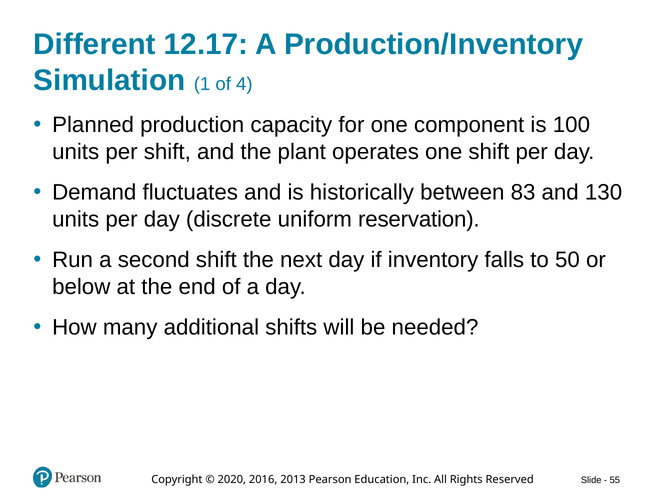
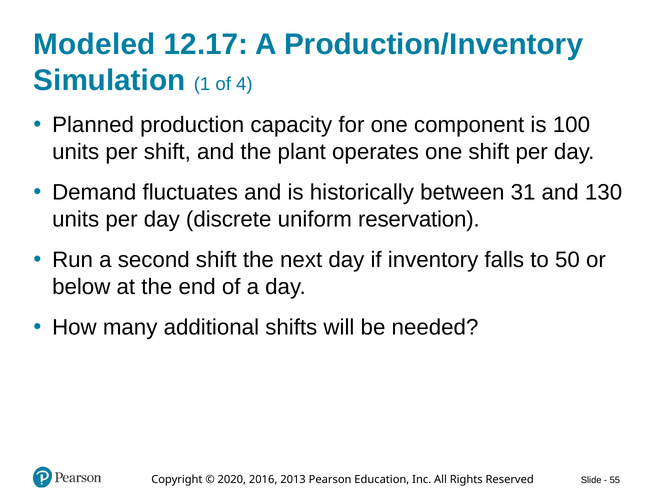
Different: Different -> Modeled
83: 83 -> 31
